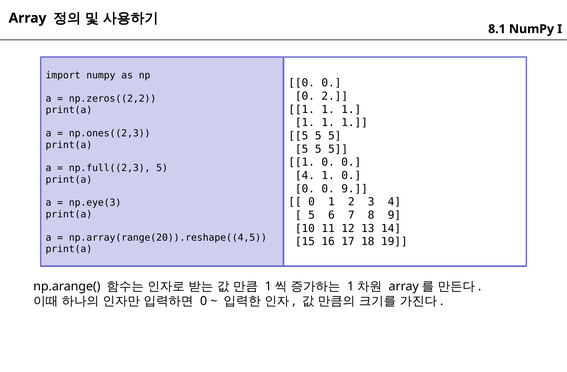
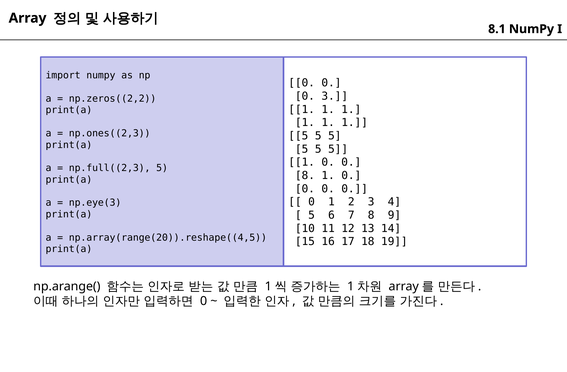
0 2: 2 -> 3
4 at (305, 176): 4 -> 8
9 at (355, 189): 9 -> 0
